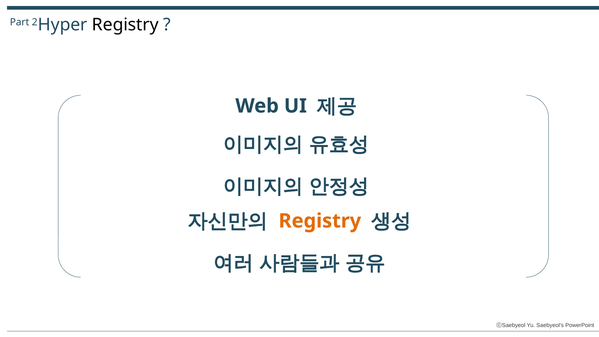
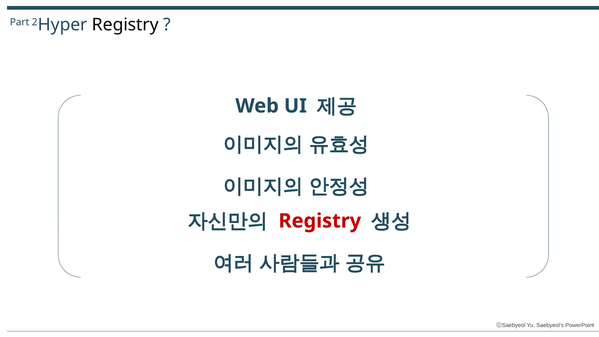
Registry at (320, 221) colour: orange -> red
